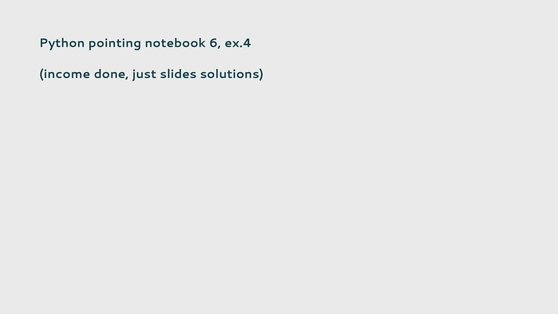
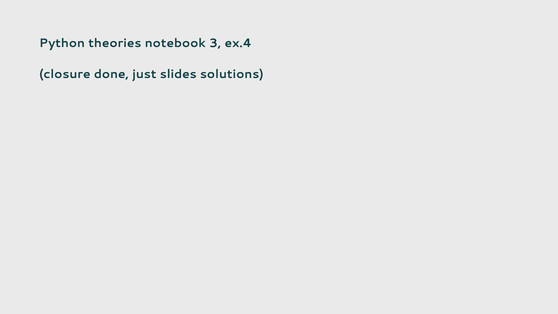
pointing: pointing -> theories
6: 6 -> 3
income: income -> closure
